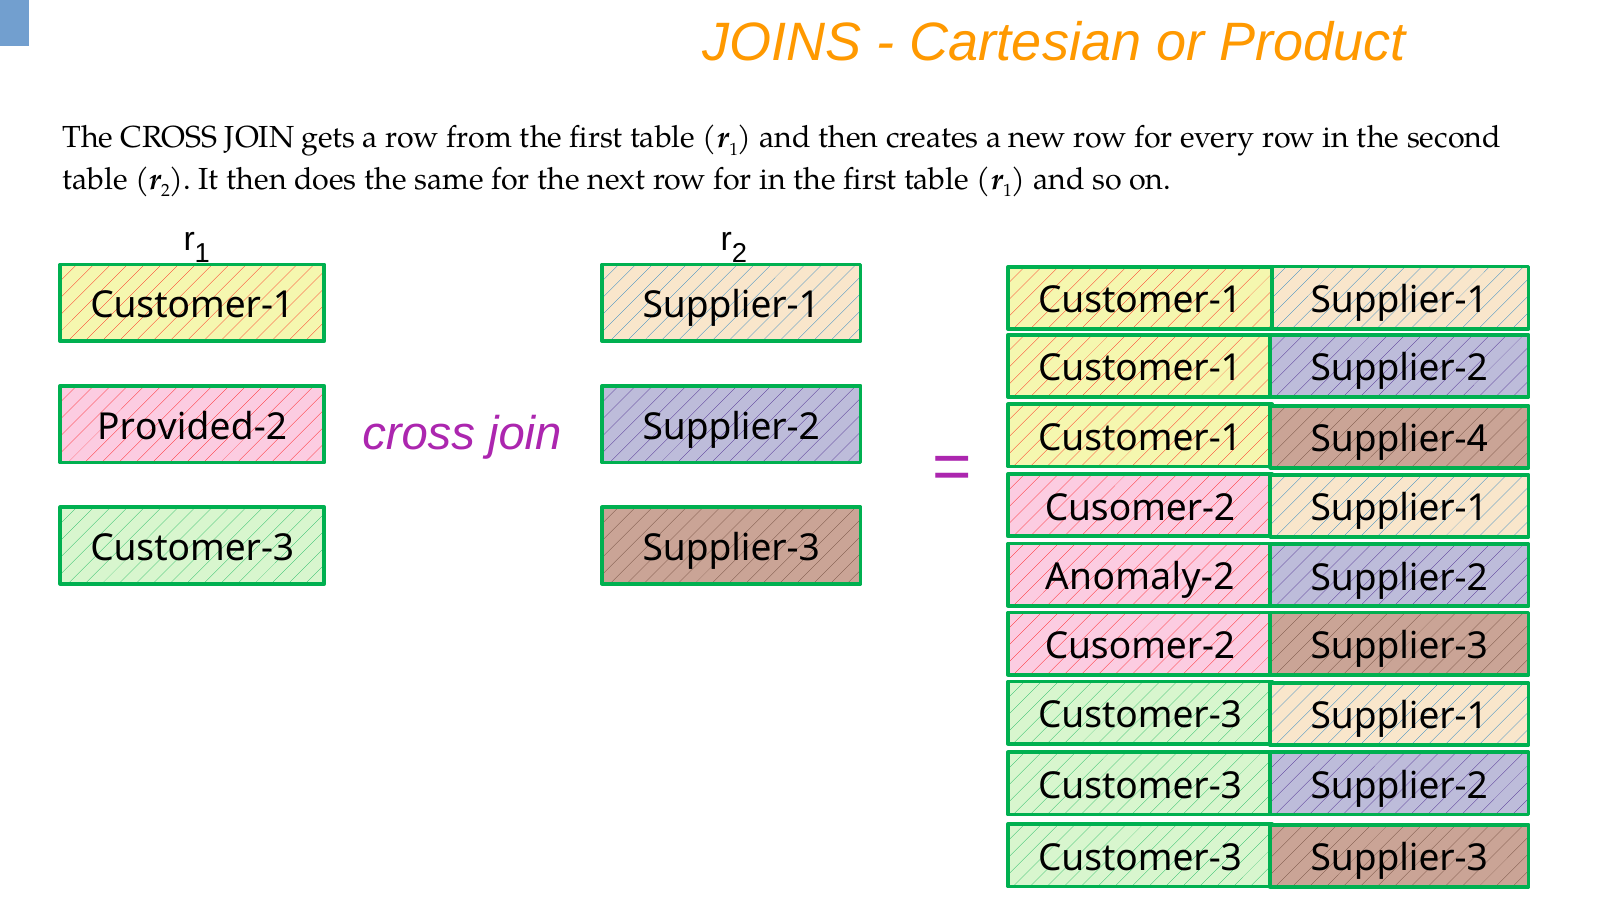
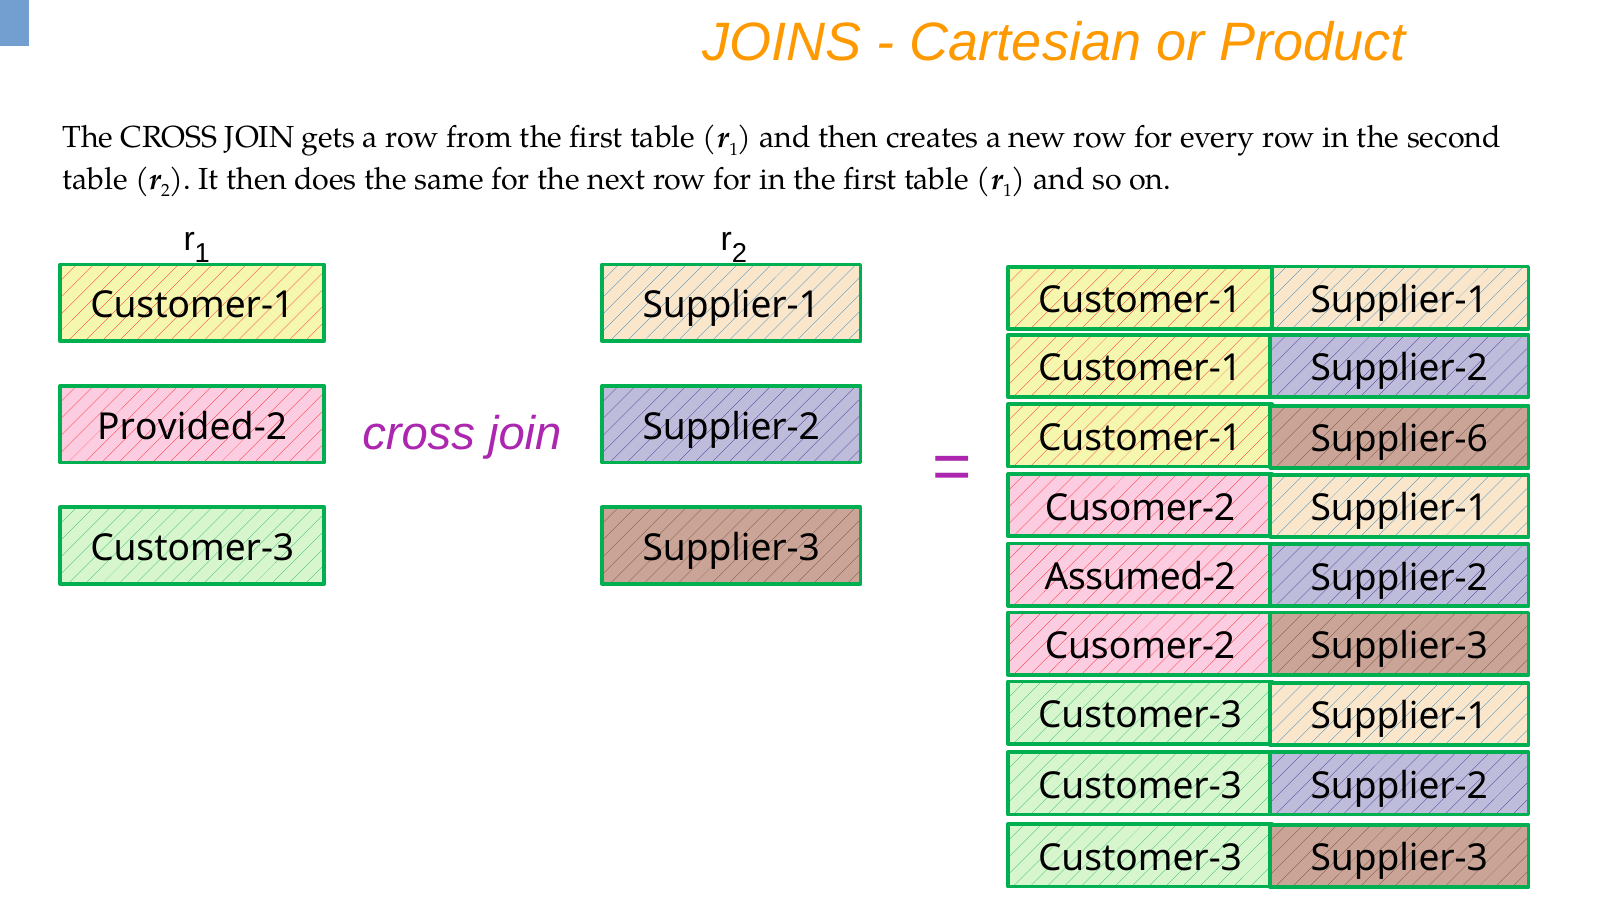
Supplier-4: Supplier-4 -> Supplier-6
Anomaly-2: Anomaly-2 -> Assumed-2
